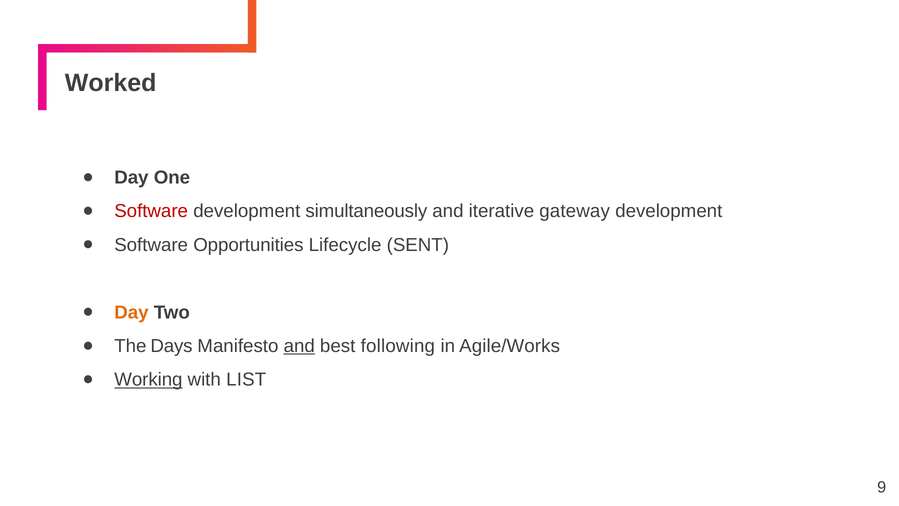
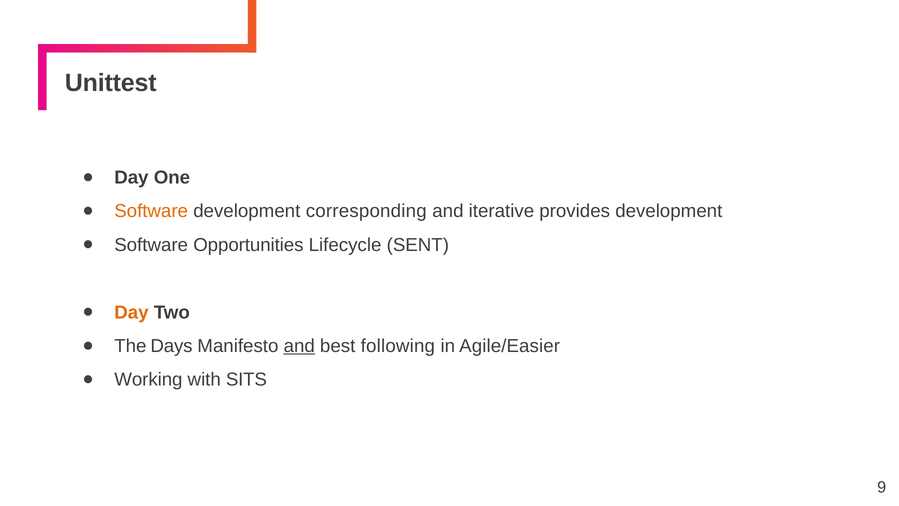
Worked: Worked -> Unittest
Software at (151, 211) colour: red -> orange
simultaneously: simultaneously -> corresponding
gateway: gateway -> provides
Agile/Works: Agile/Works -> Agile/Easier
Working underline: present -> none
LIST: LIST -> SITS
